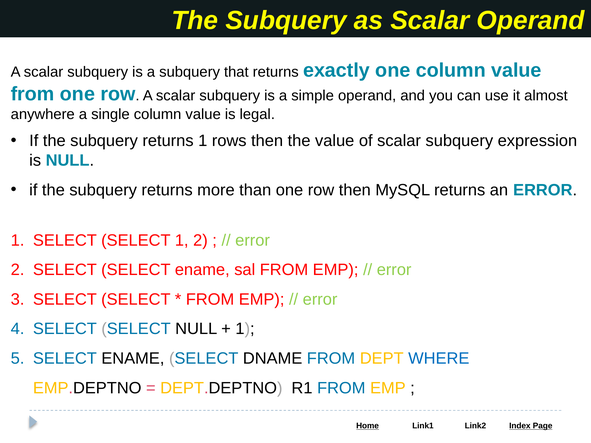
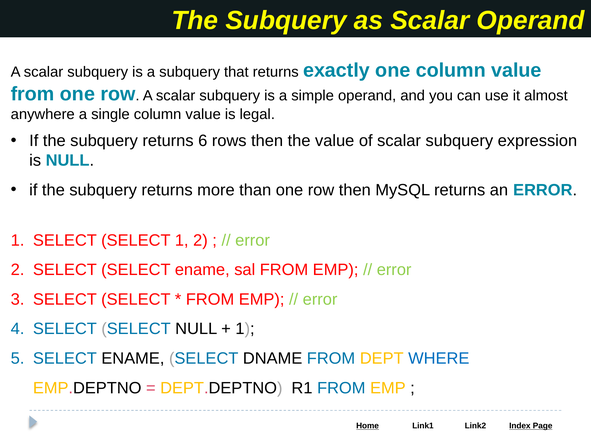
returns 1: 1 -> 6
